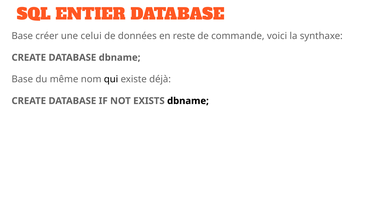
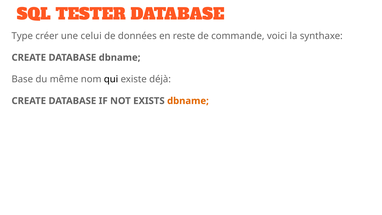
ENTIER: ENTIER -> TESTER
Base at (22, 36): Base -> Type
dbname at (188, 101) colour: black -> orange
